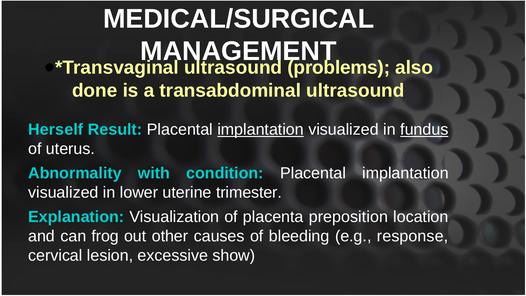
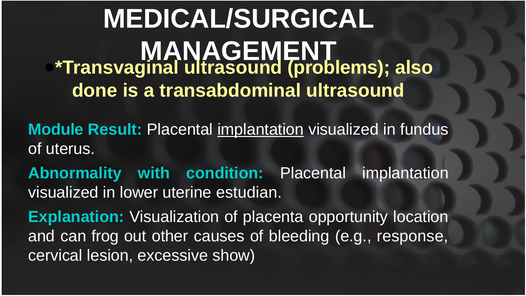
Herself: Herself -> Module
fundus underline: present -> none
trimester: trimester -> estudian
preposition: preposition -> opportunity
